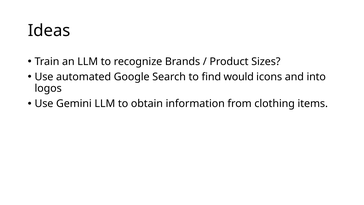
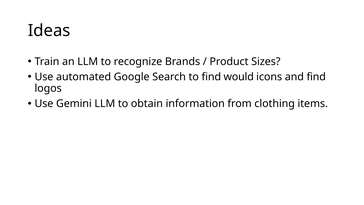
and into: into -> find
